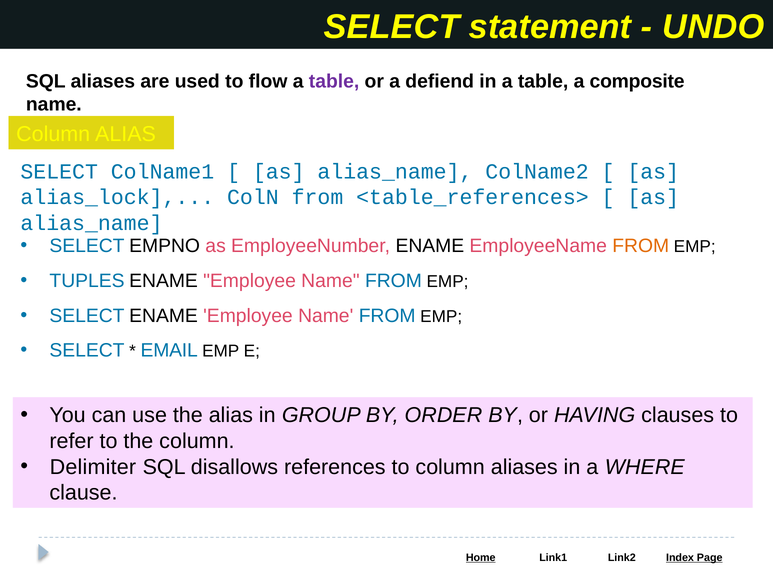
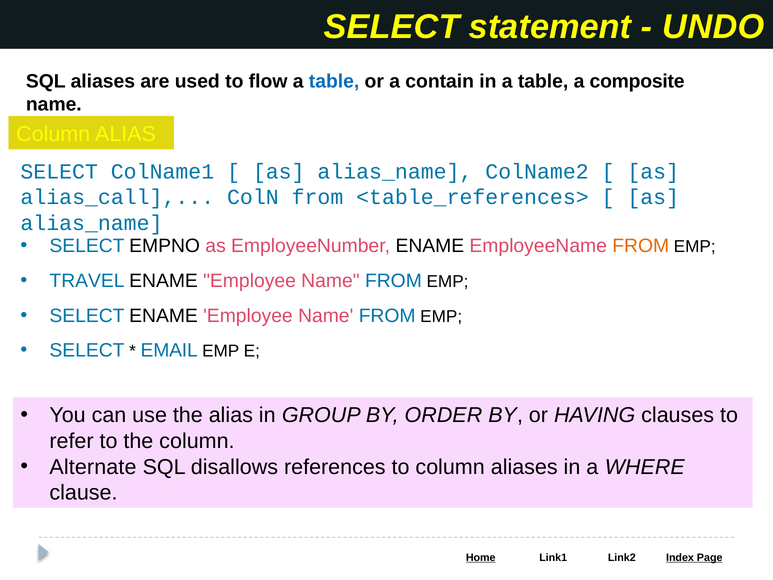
table at (334, 81) colour: purple -> blue
defiend: defiend -> contain
alias_lock: alias_lock -> alias_call
TUPLES: TUPLES -> TRAVEL
Delimiter: Delimiter -> Alternate
